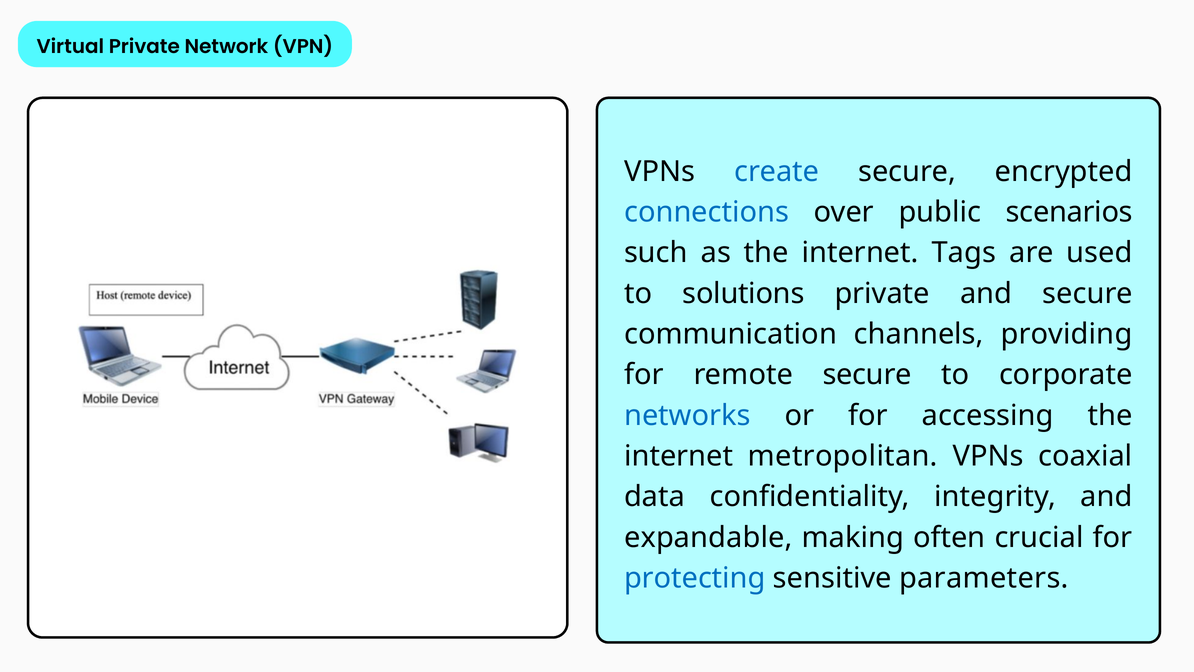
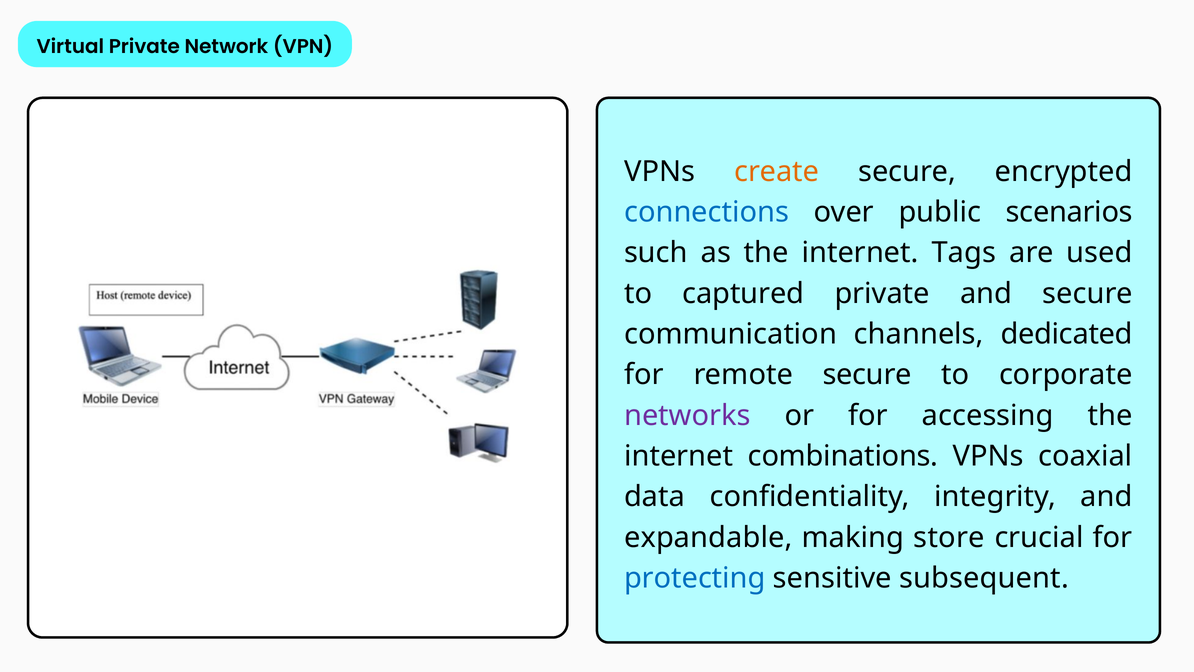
create colour: blue -> orange
solutions: solutions -> captured
providing: providing -> dedicated
networks colour: blue -> purple
metropolitan: metropolitan -> combinations
often: often -> store
parameters: parameters -> subsequent
